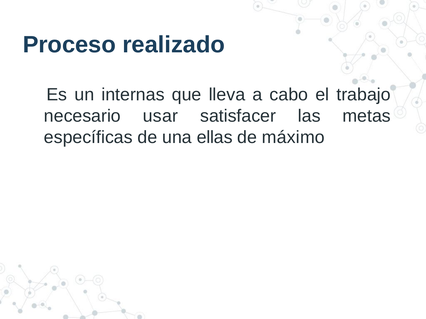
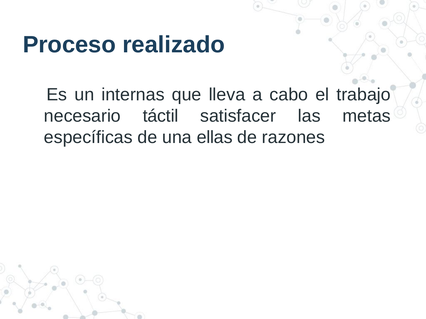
usar: usar -> táctil
máximo: máximo -> razones
